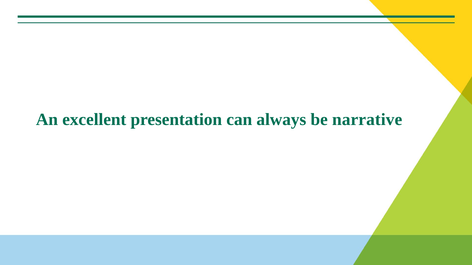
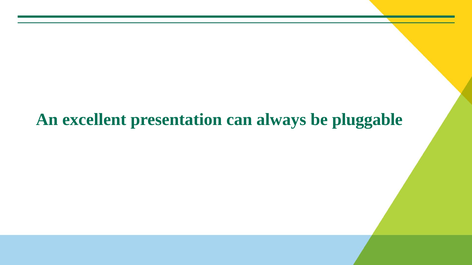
narrative: narrative -> pluggable
